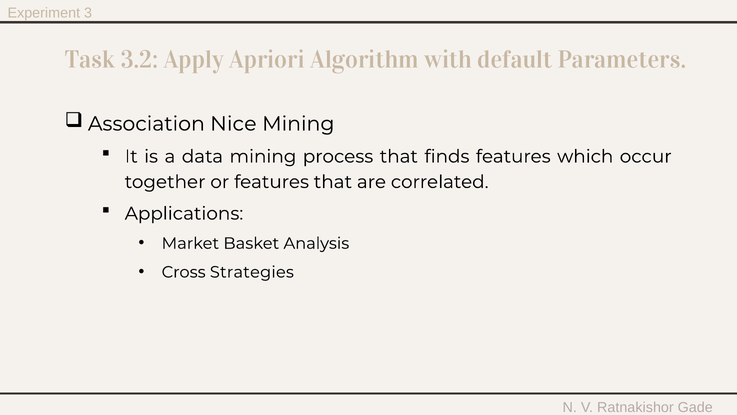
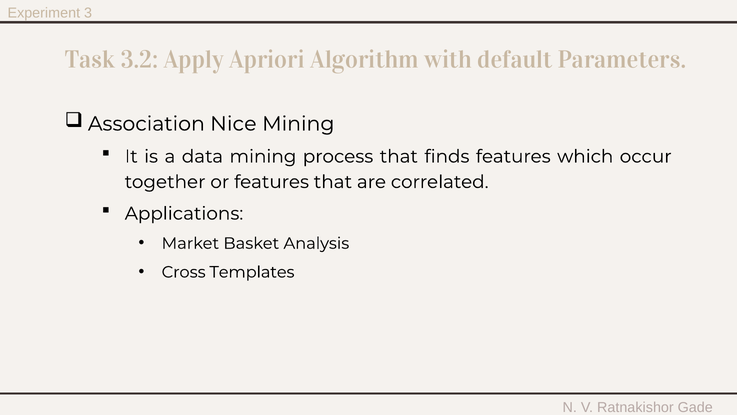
Strategies: Strategies -> Templates
